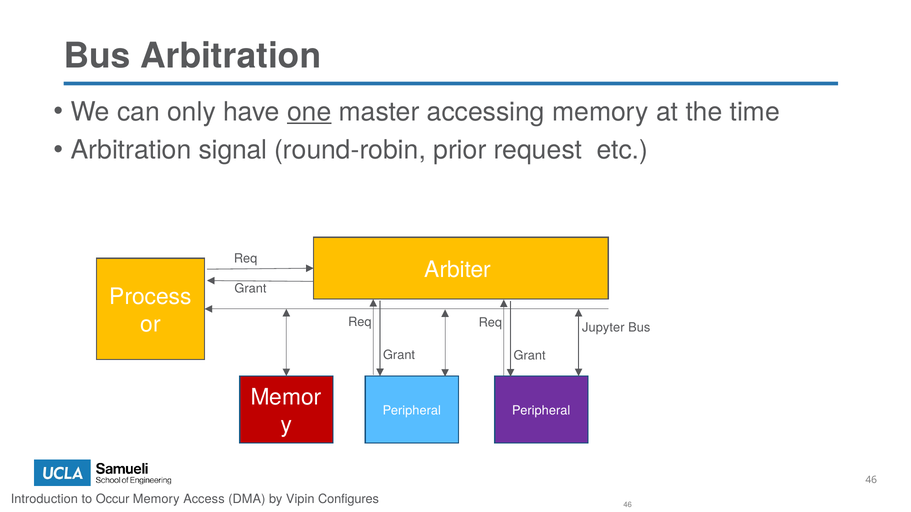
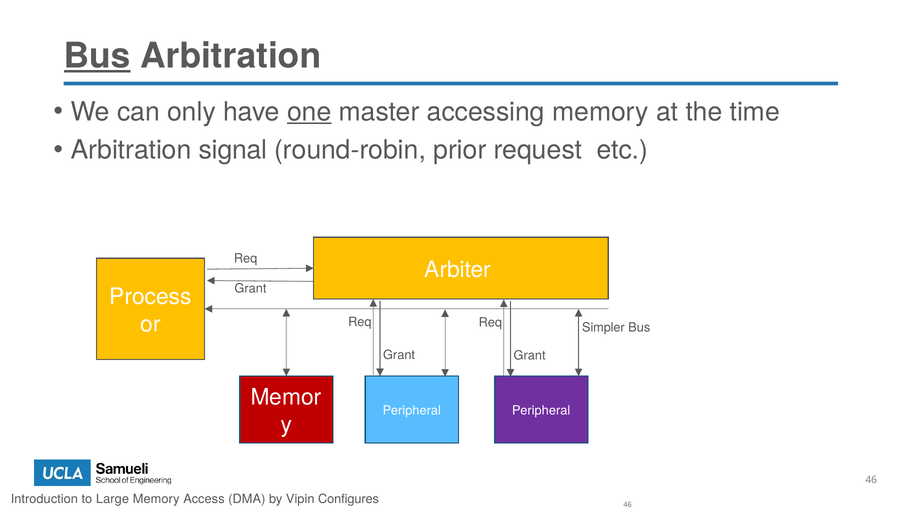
Bus at (97, 56) underline: none -> present
Jupyter: Jupyter -> Simpler
Occur: Occur -> Large
